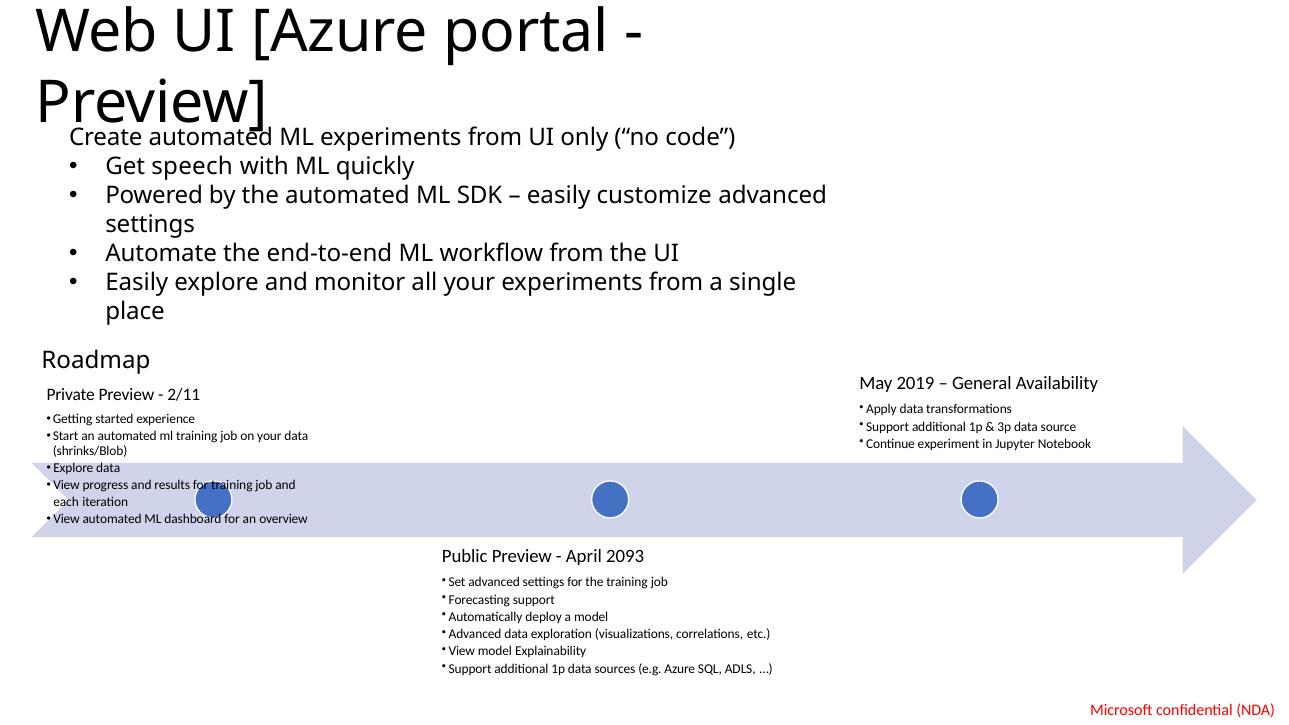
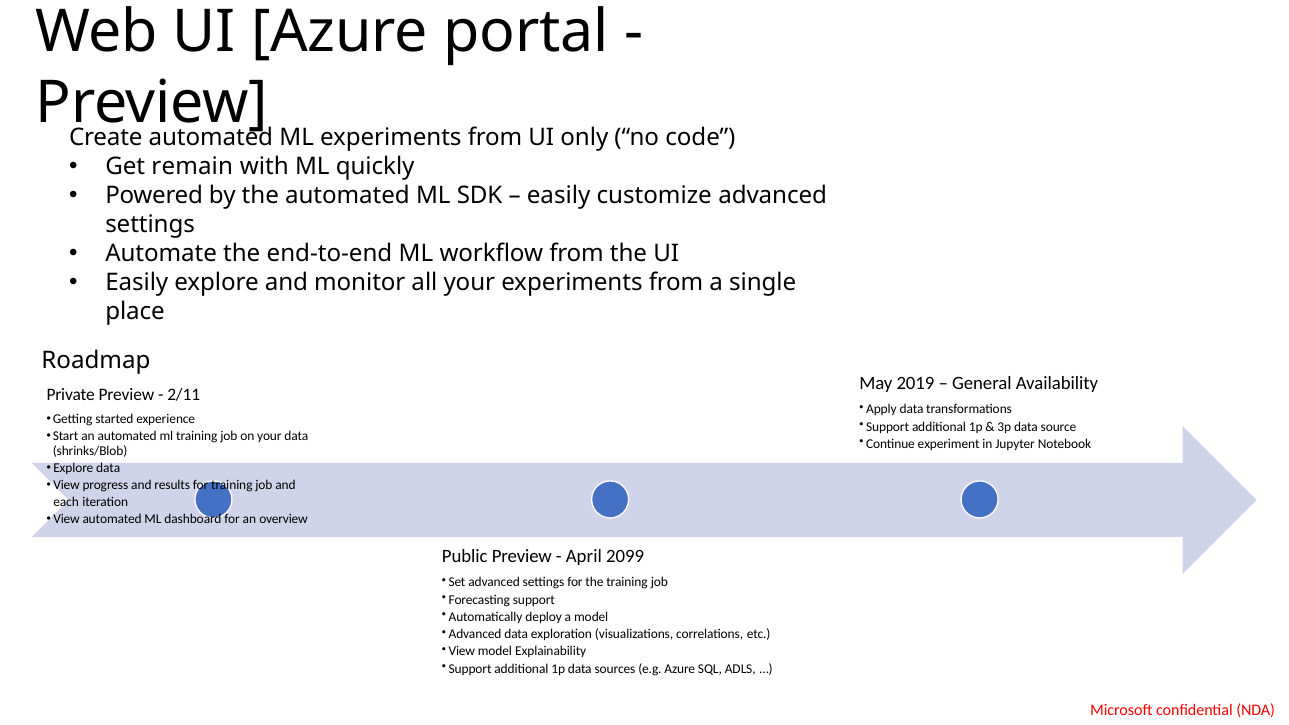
speech: speech -> remain
2093: 2093 -> 2099
